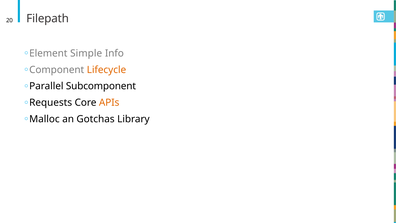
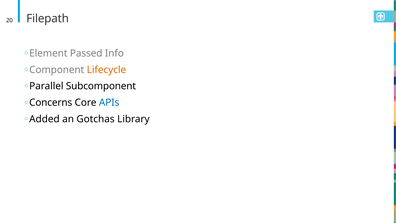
Simple: Simple -> Passed
Requests: Requests -> Concerns
APIs colour: orange -> blue
Malloc: Malloc -> Added
